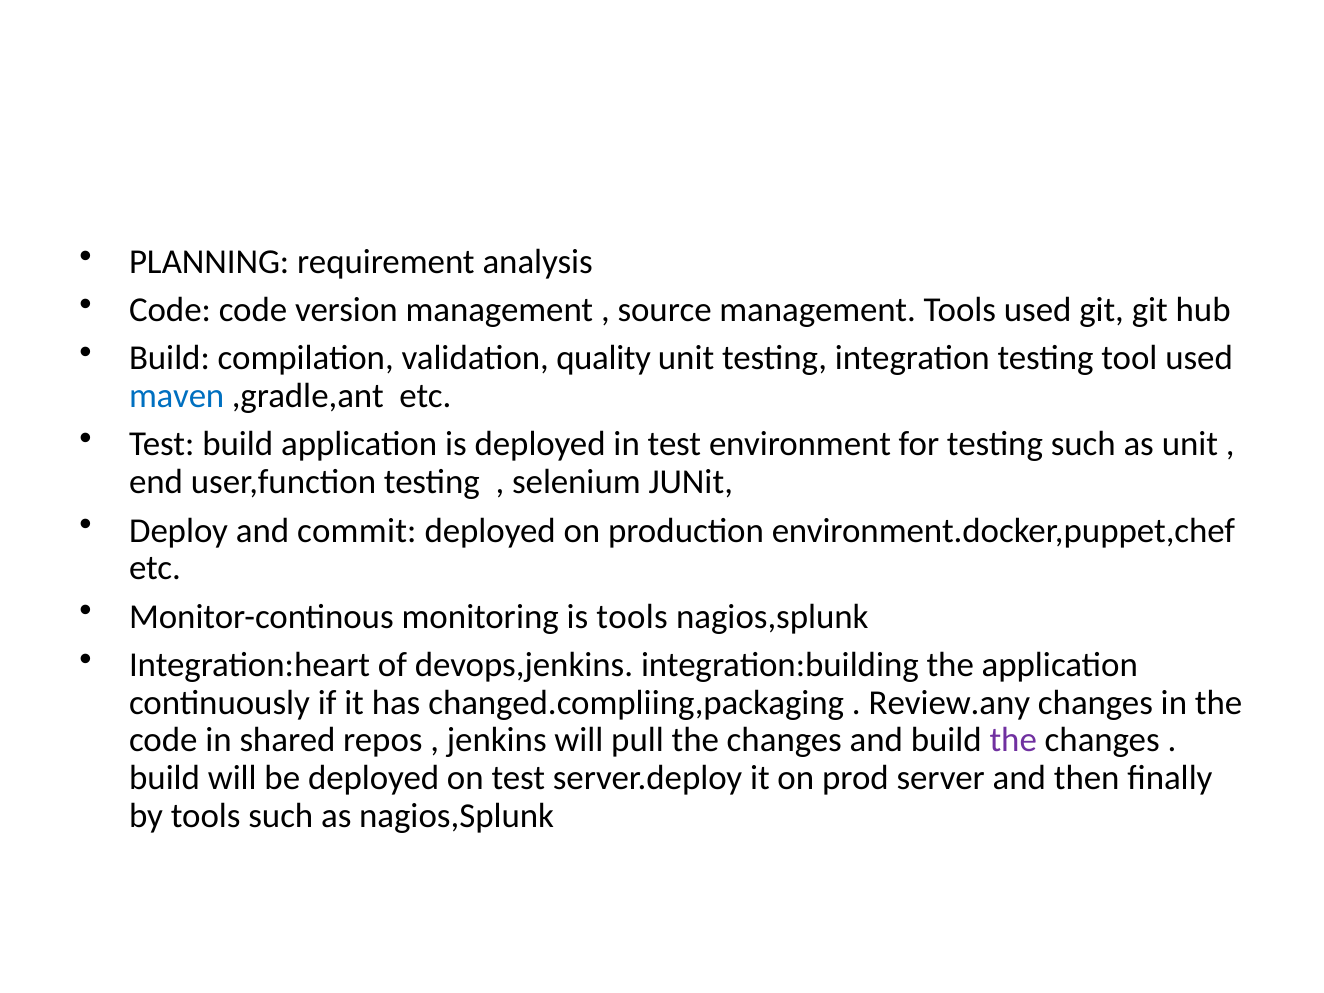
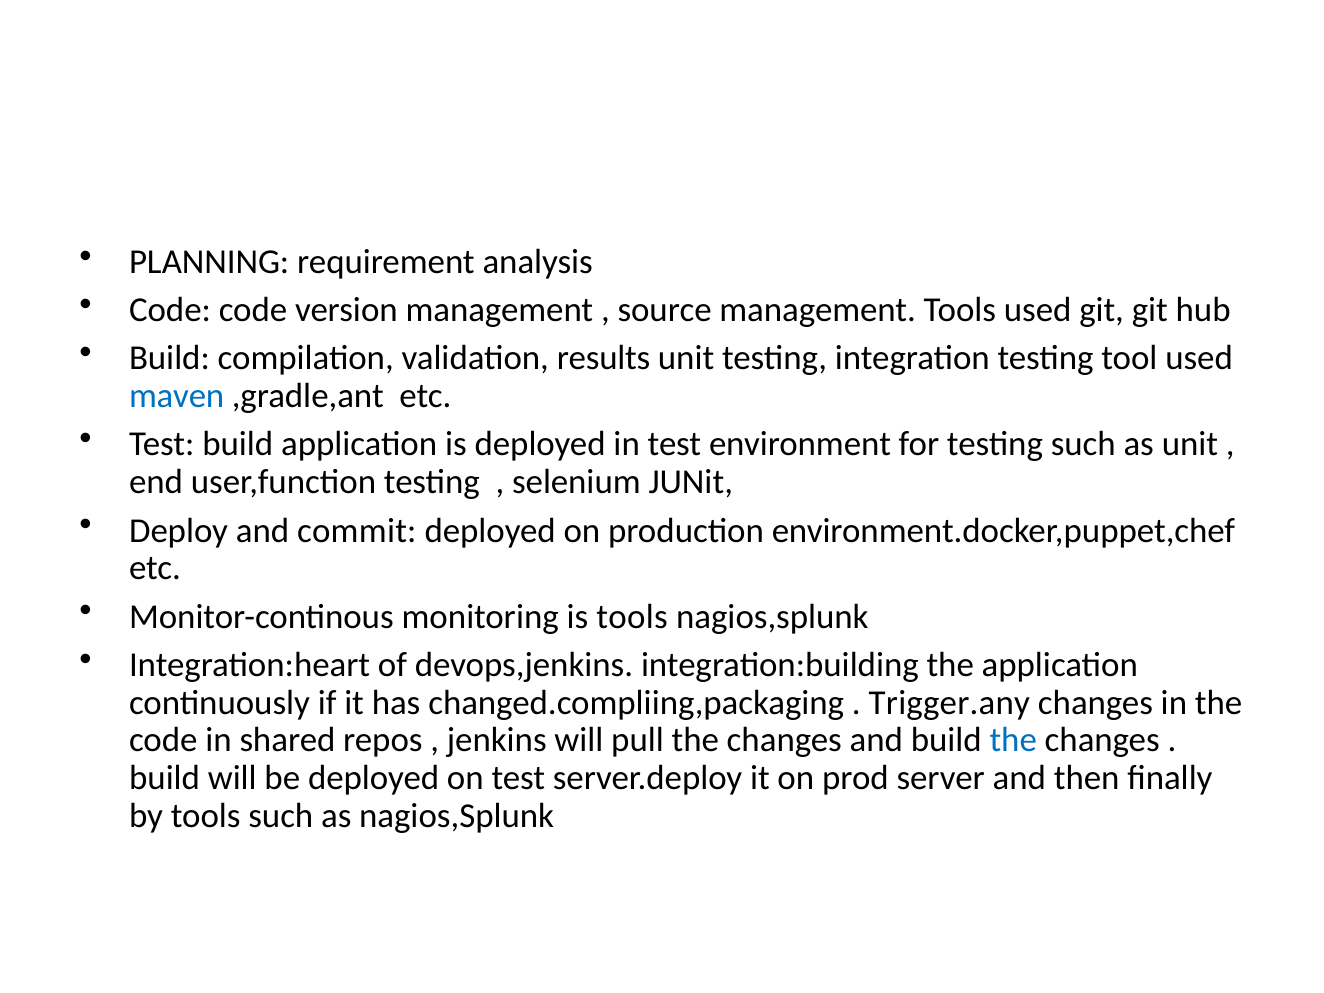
quality: quality -> results
Review.any: Review.any -> Trigger.any
the at (1013, 740) colour: purple -> blue
